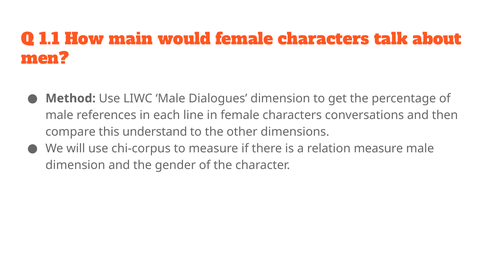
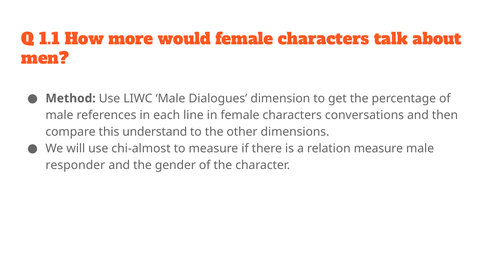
main: main -> more
chi-corpus: chi-corpus -> chi-almost
dimension at (75, 165): dimension -> responder
